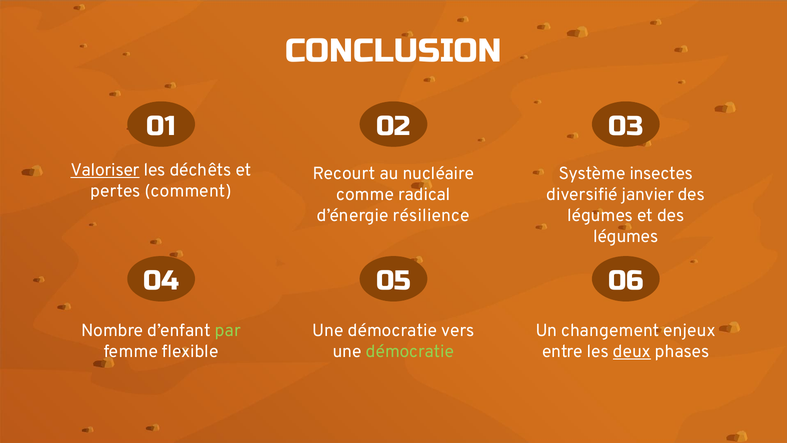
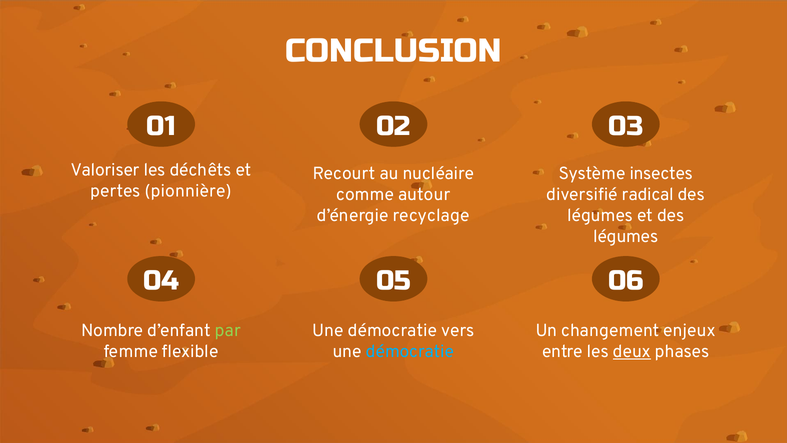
Valoriser underline: present -> none
comment: comment -> pionnière
radical: radical -> autour
janvier: janvier -> radical
résilience: résilience -> recyclage
démocratie at (410, 351) colour: light green -> light blue
